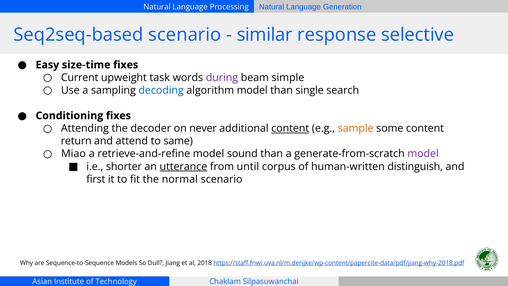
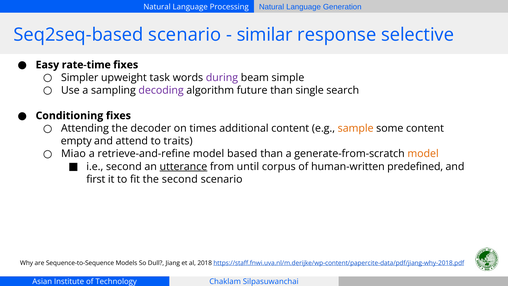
size-time: size-time -> rate-time
Current: Current -> Simpler
decoding colour: blue -> purple
algorithm model: model -> future
never: never -> times
content at (290, 128) underline: present -> none
return: return -> empty
same: same -> traits
sound: sound -> based
model at (423, 154) colour: purple -> orange
i.e shorter: shorter -> second
distinguish: distinguish -> predefined
the normal: normal -> second
